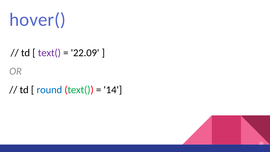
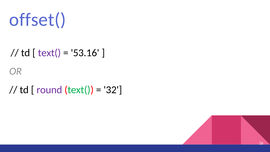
hover(: hover( -> offset(
22.09: 22.09 -> 53.16
round colour: blue -> purple
14: 14 -> 32
